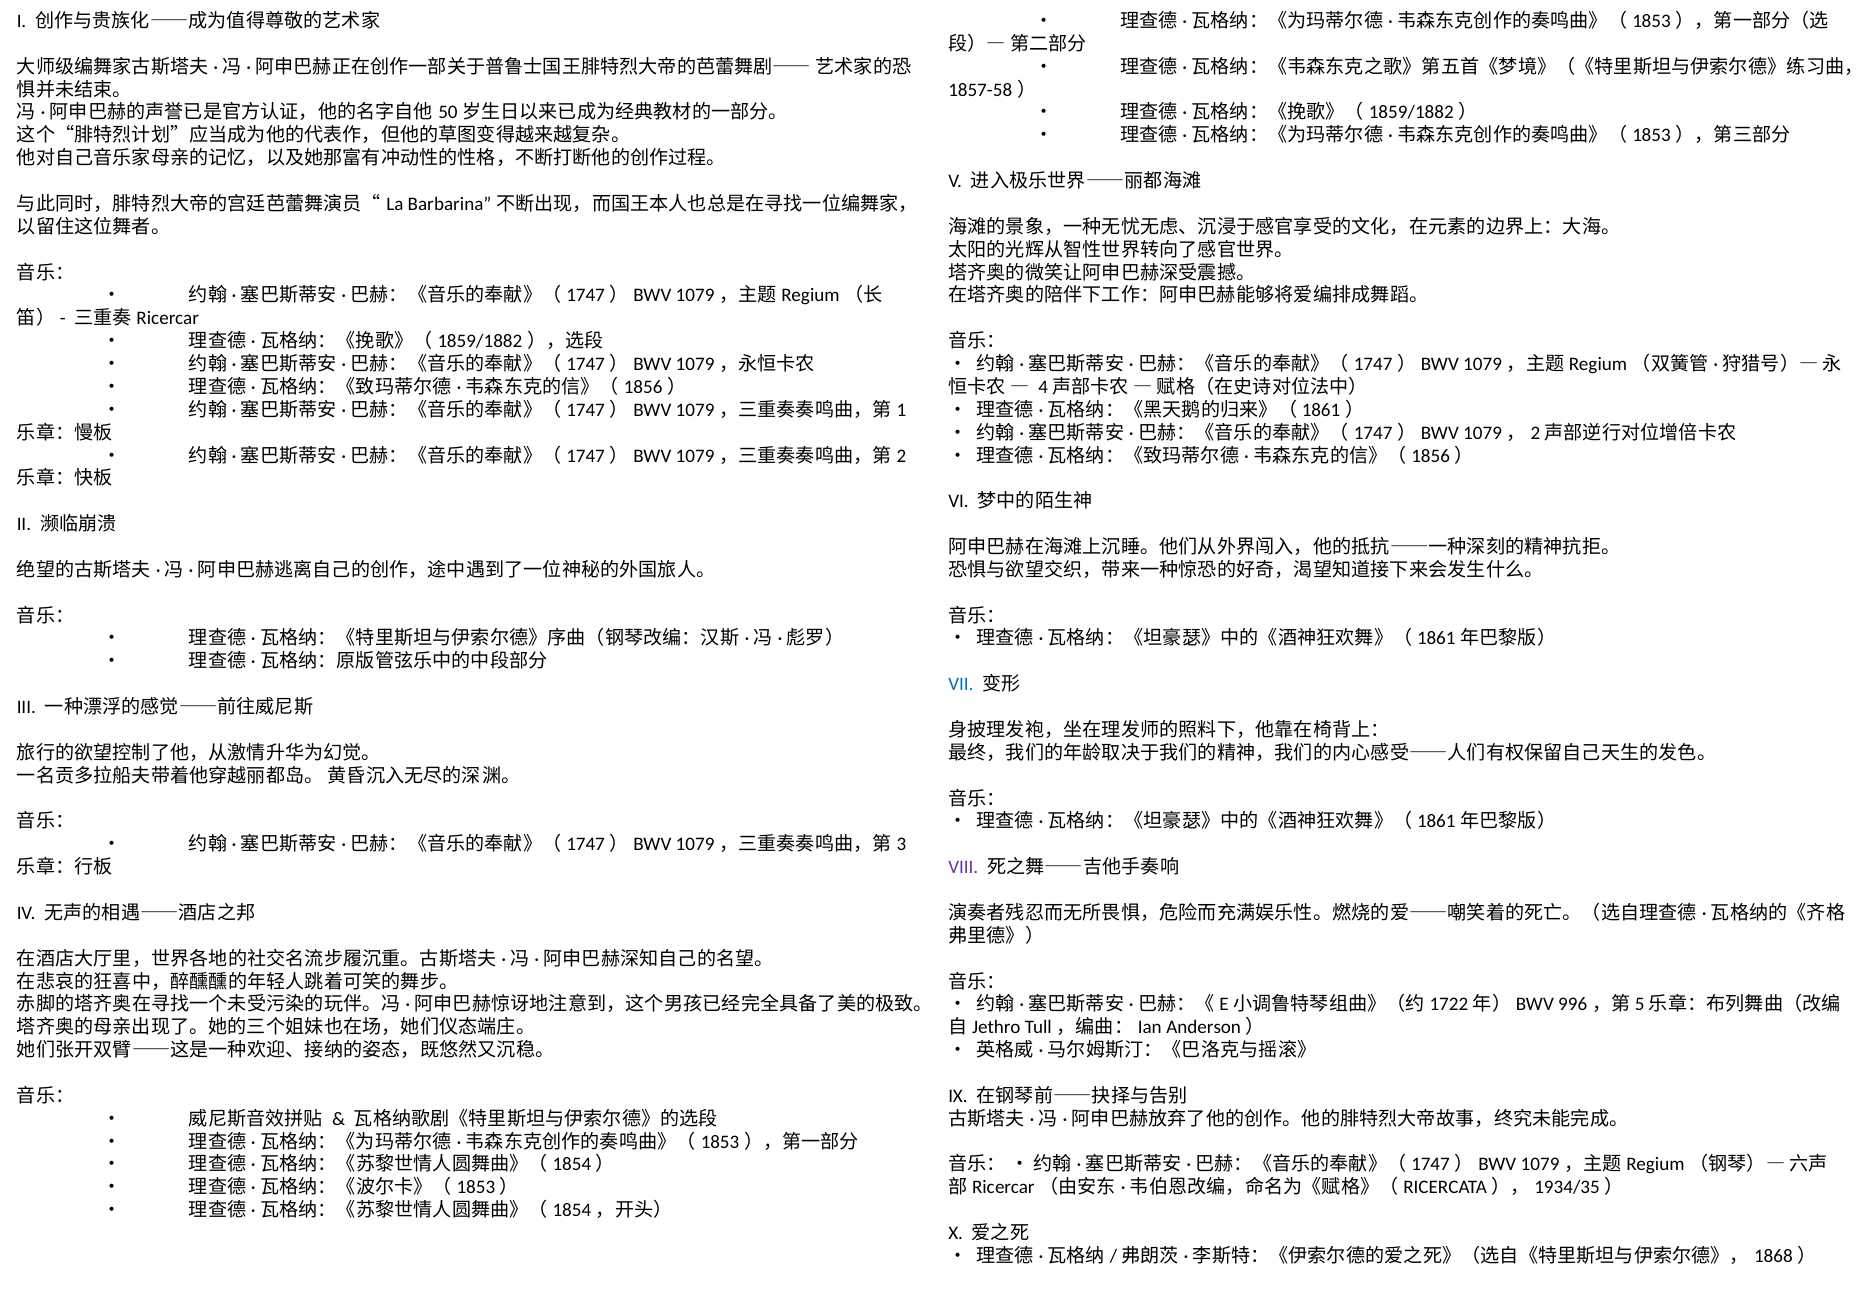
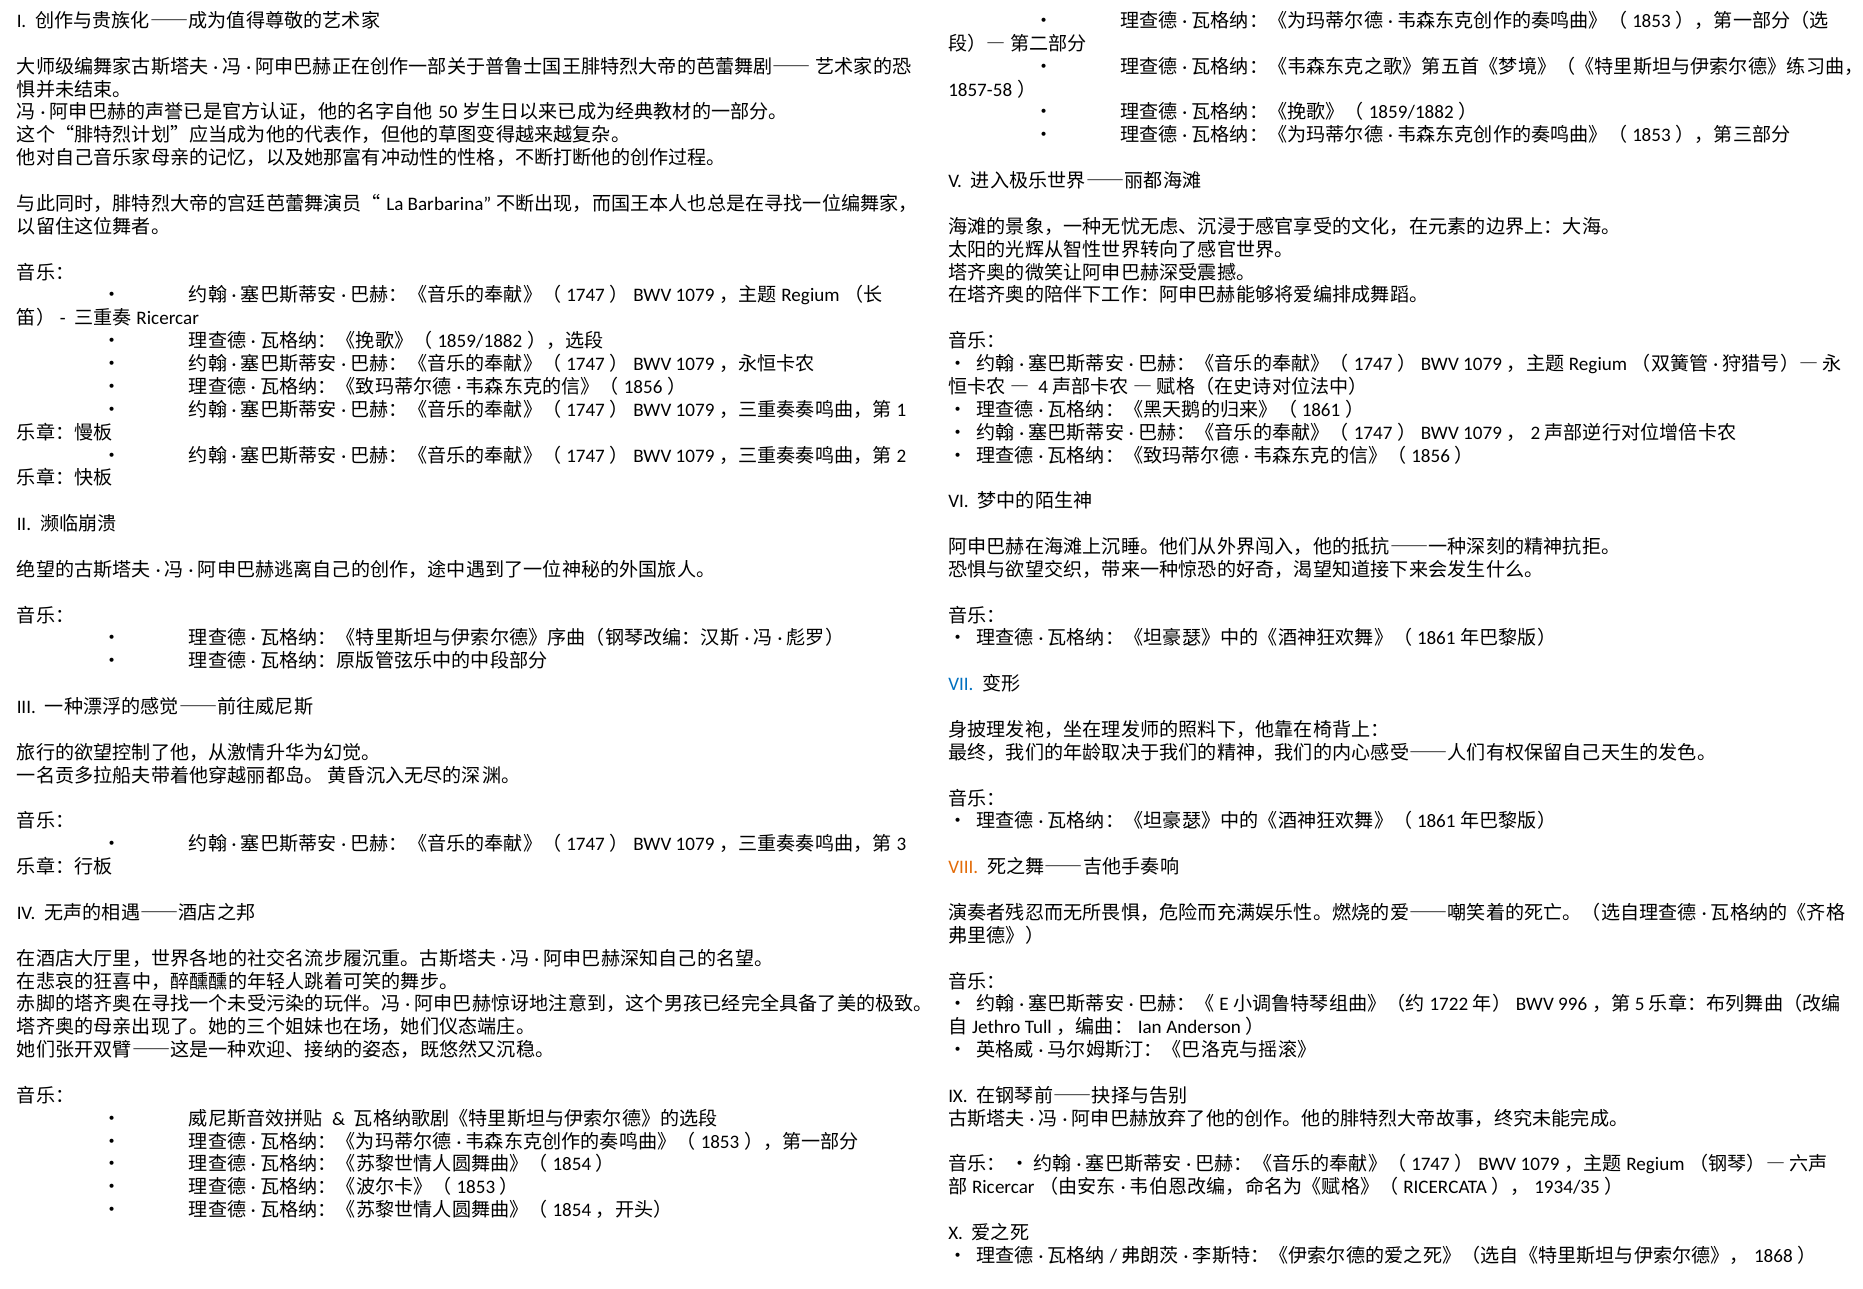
VIII colour: purple -> orange
